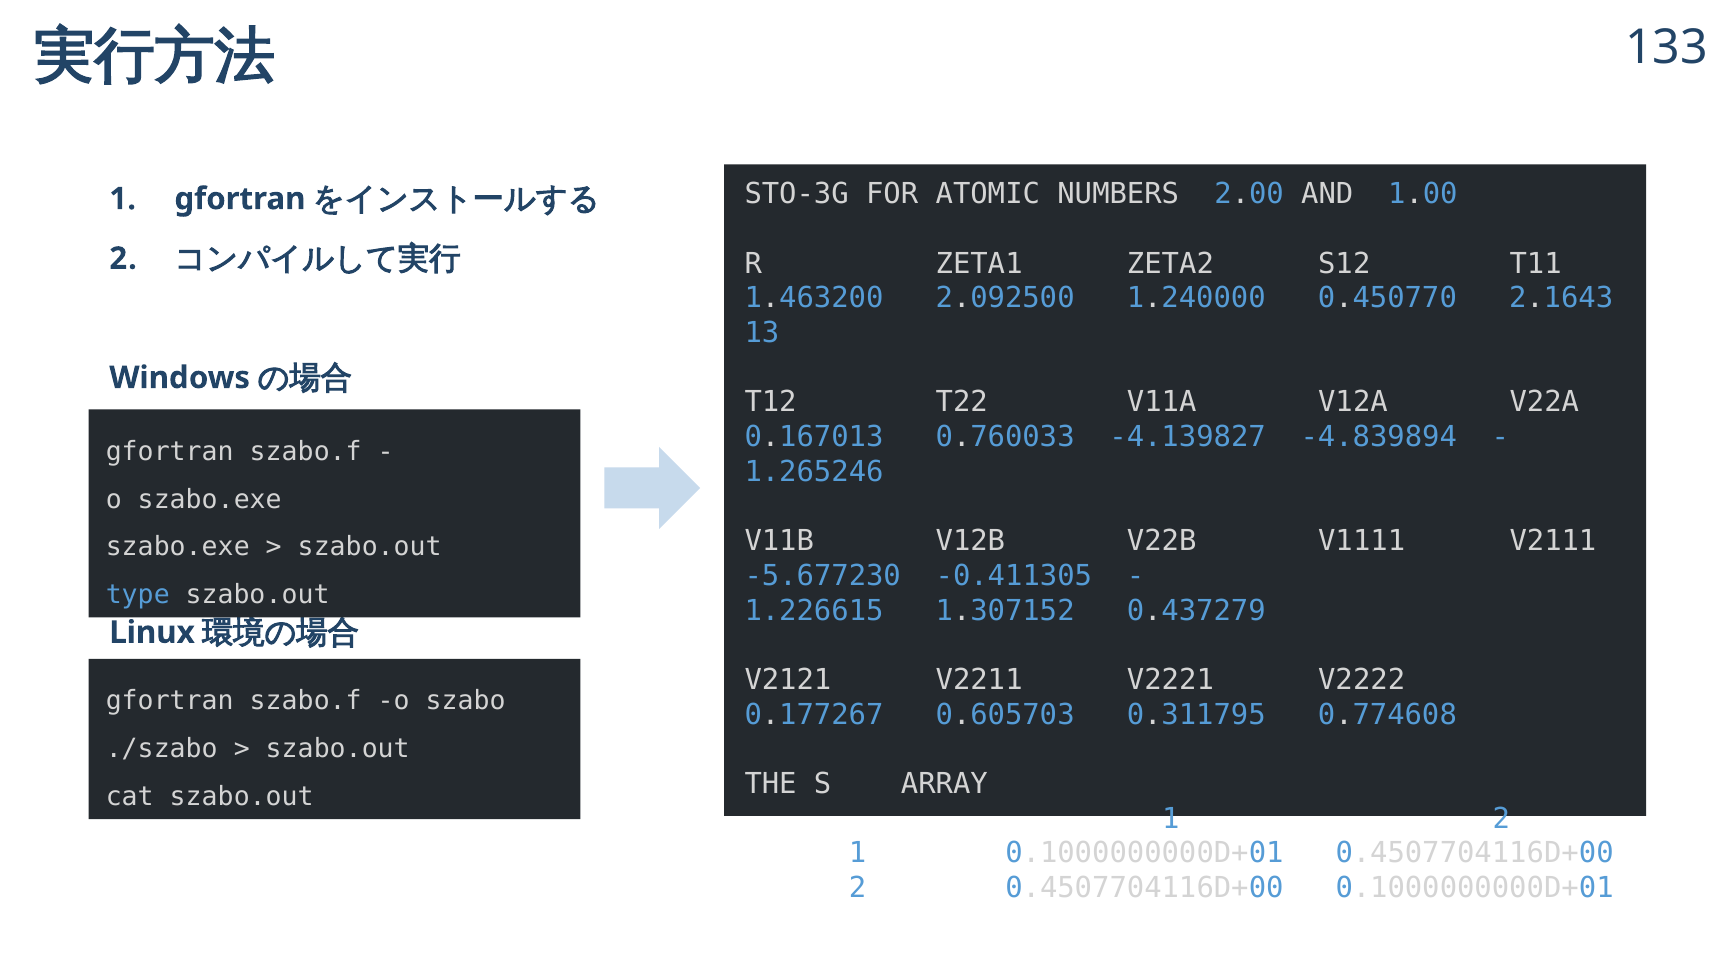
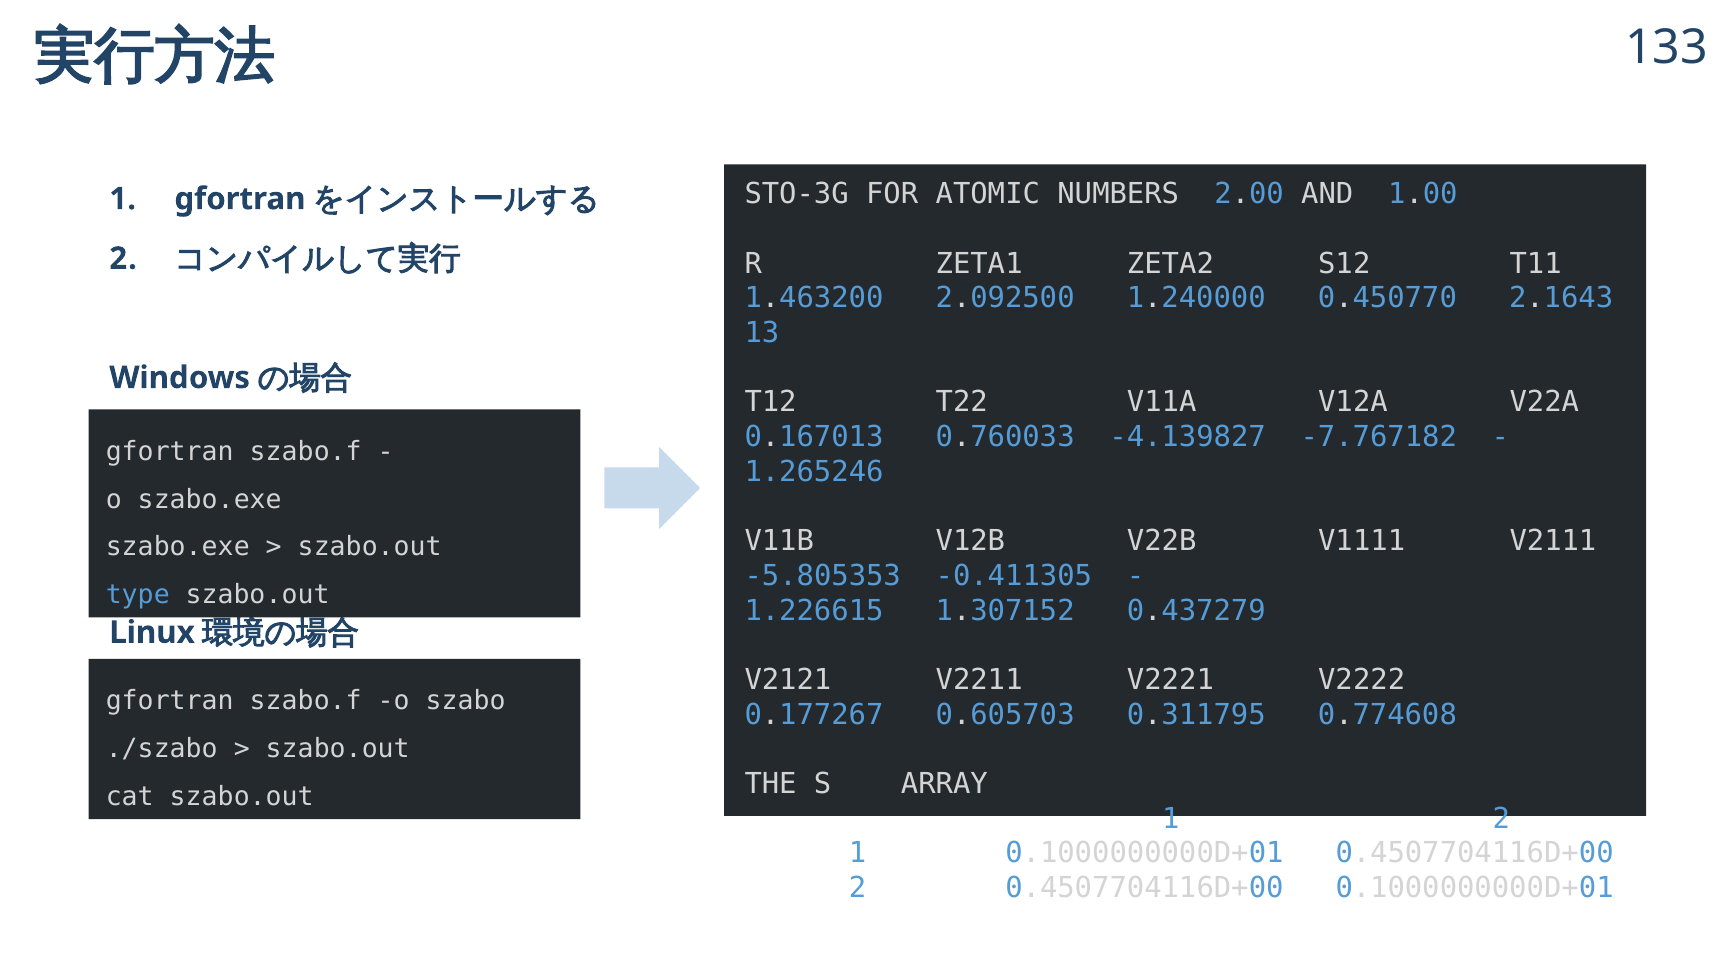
-4.839894: -4.839894 -> -7.767182
-5.677230: -5.677230 -> -5.805353
